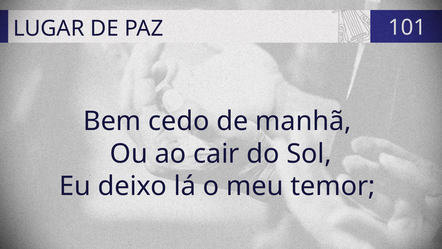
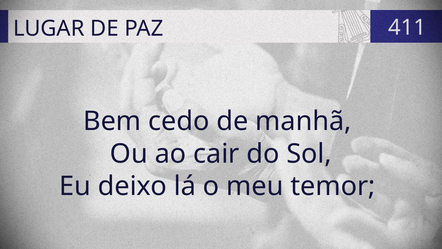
101: 101 -> 411
